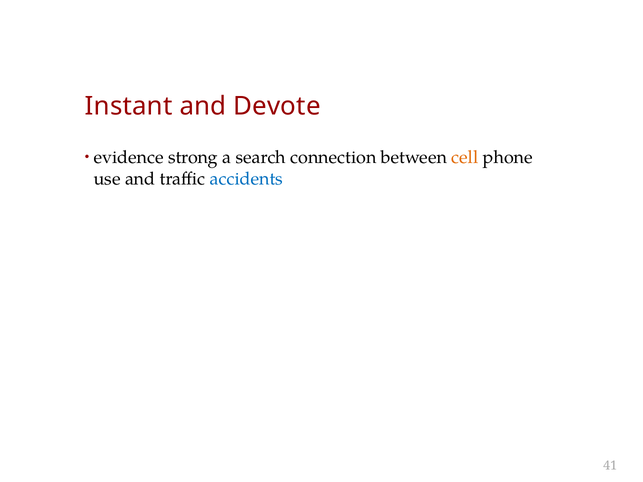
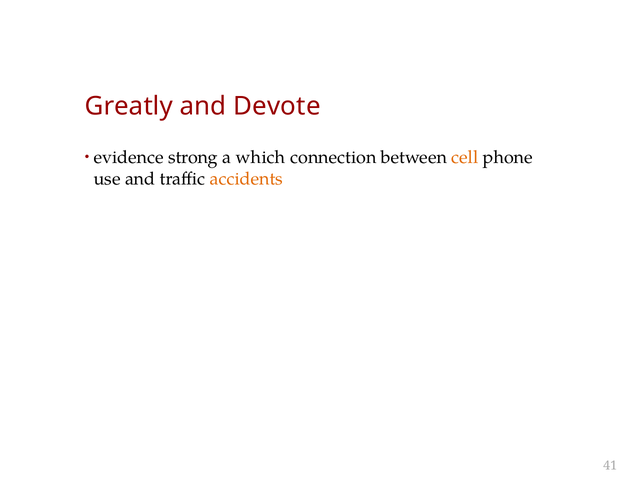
Instant: Instant -> Greatly
search: search -> which
accidents colour: blue -> orange
